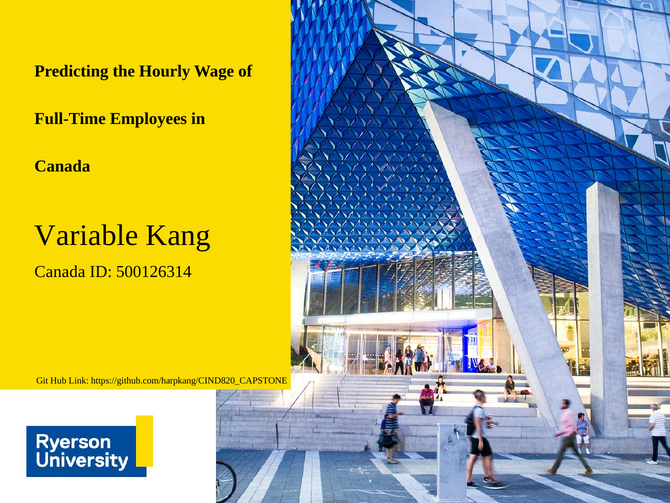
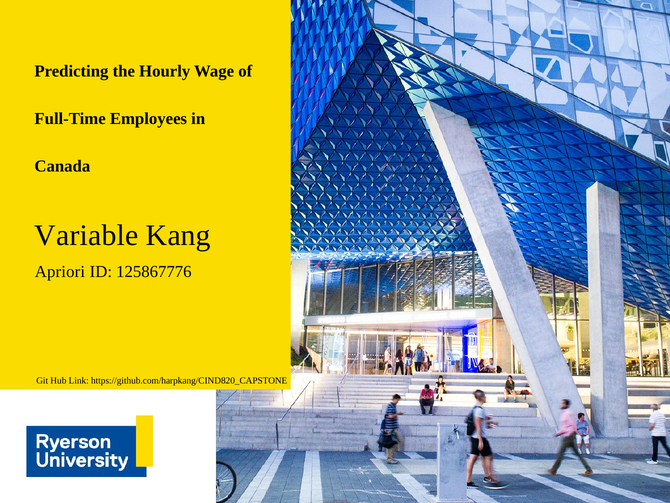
Canada at (60, 271): Canada -> Apriori
500126314: 500126314 -> 125867776
